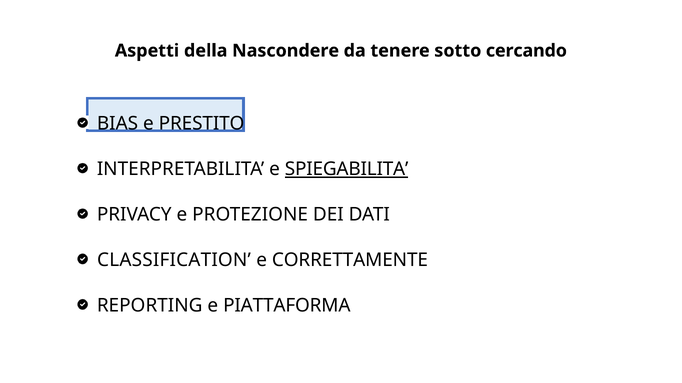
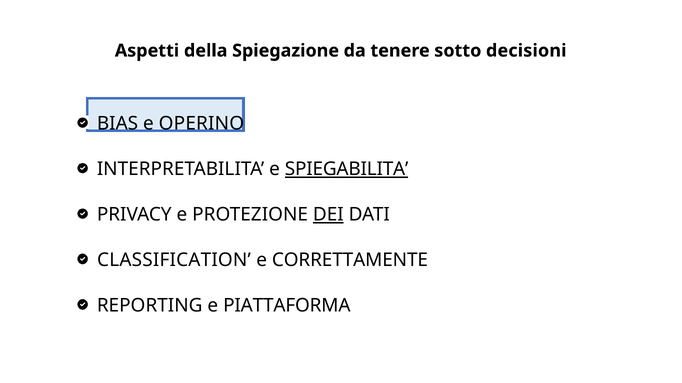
Nascondere: Nascondere -> Spiegazione
cercando: cercando -> decisioni
PRESTITO: PRESTITO -> OPERINO
DEI underline: none -> present
